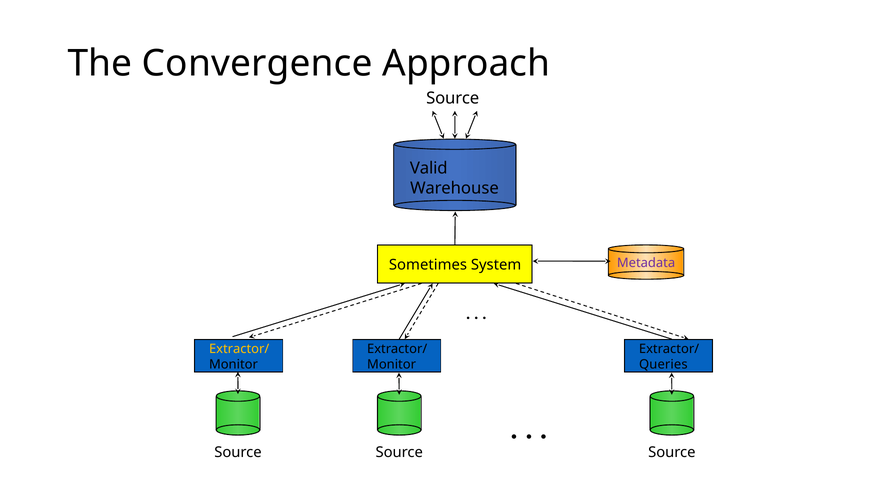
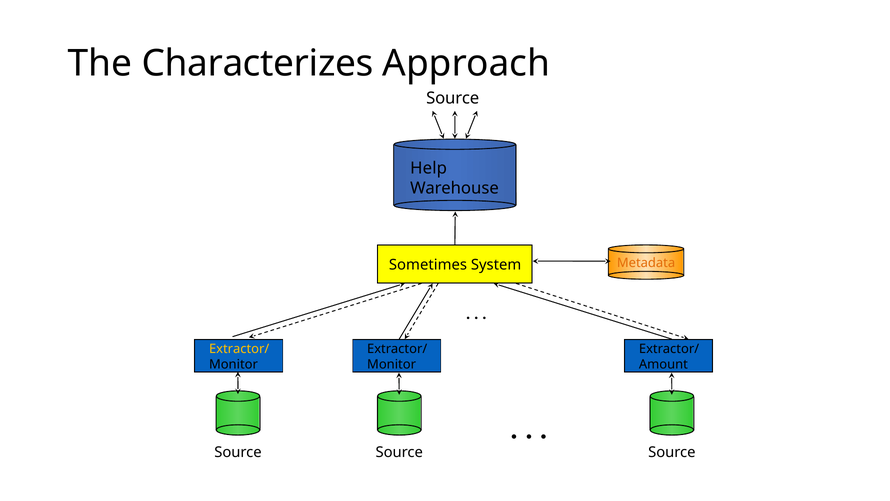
Convergence: Convergence -> Characterizes
Valid: Valid -> Help
Metadata colour: purple -> orange
Queries: Queries -> Amount
